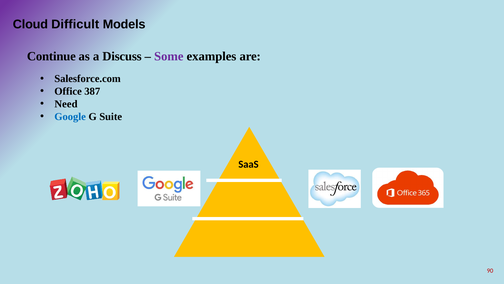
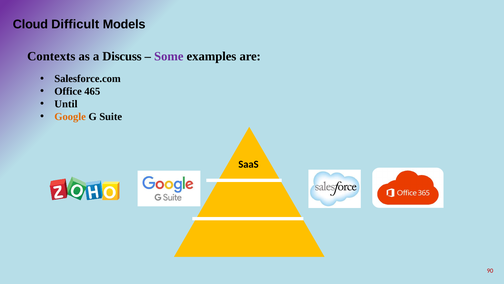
Continue: Continue -> Contexts
387: 387 -> 465
Need: Need -> Until
Google colour: blue -> orange
